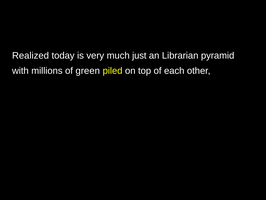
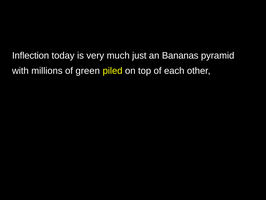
Realized: Realized -> Inflection
Librarian: Librarian -> Bananas
